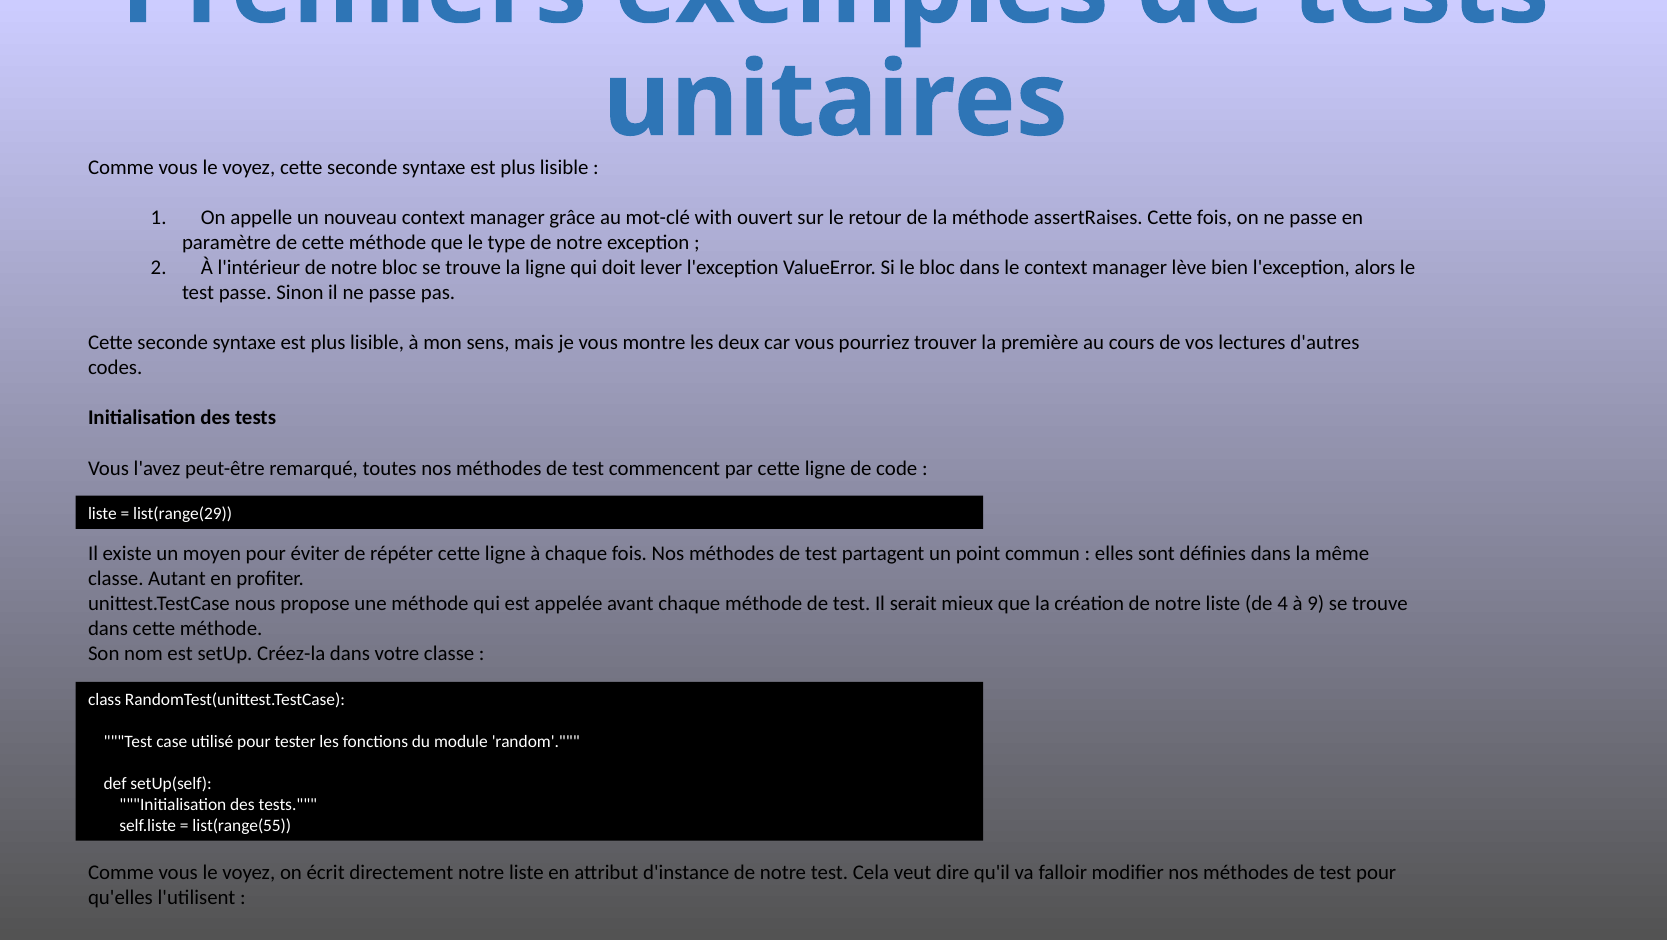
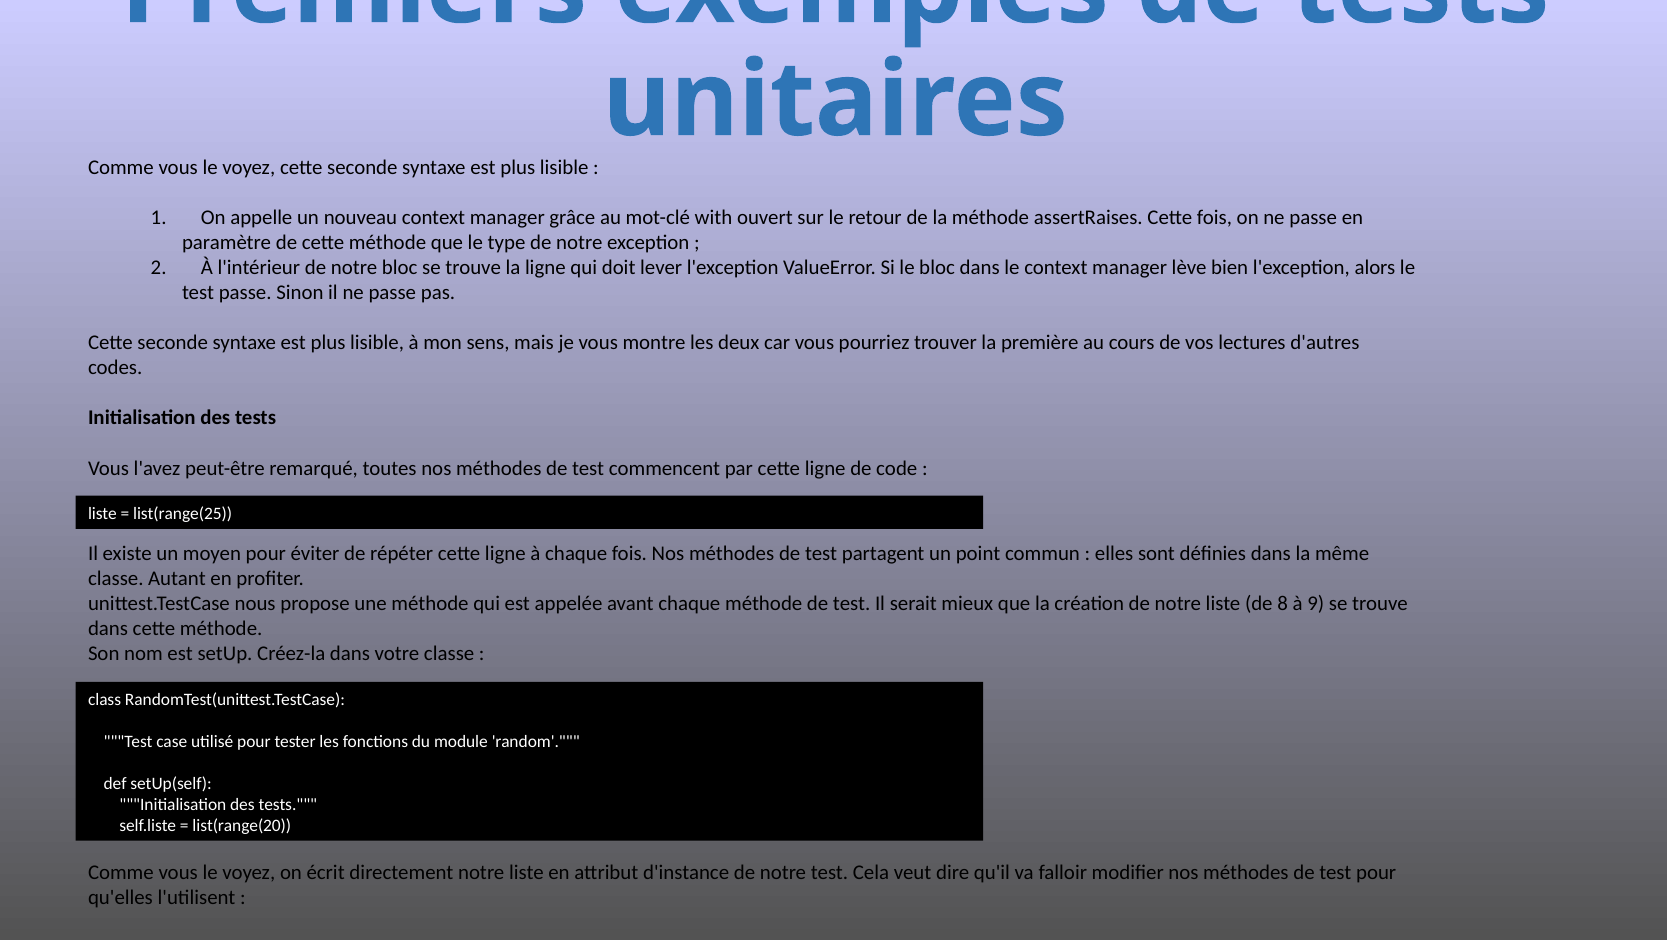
list(range(29: list(range(29 -> list(range(25
4: 4 -> 8
list(range(55: list(range(55 -> list(range(20
